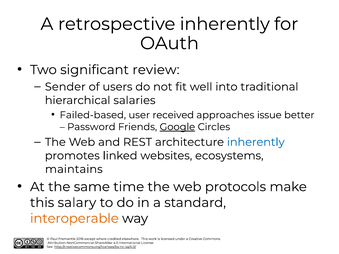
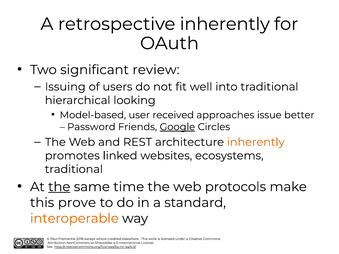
Sender: Sender -> Issuing
salaries: salaries -> looking
Failed-based: Failed-based -> Model-based
inherently at (256, 142) colour: blue -> orange
maintains at (74, 169): maintains -> traditional
the at (59, 187) underline: none -> present
salary: salary -> prove
